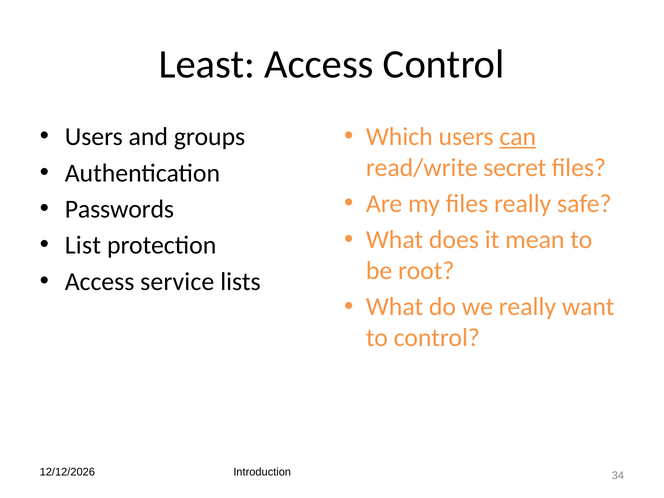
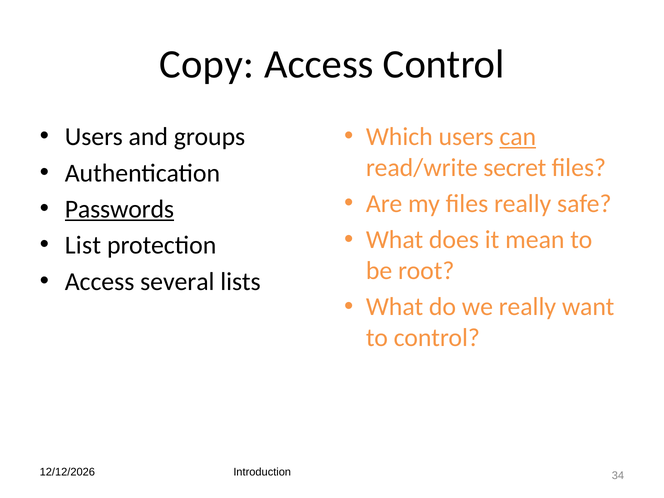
Least: Least -> Copy
Passwords underline: none -> present
service: service -> several
